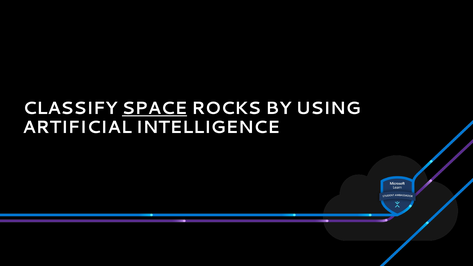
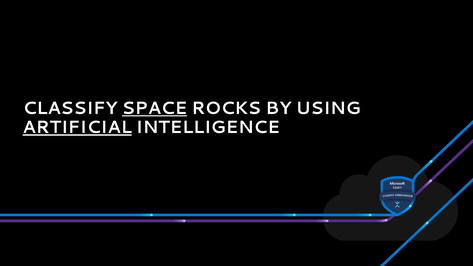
ARTIFICIAL underline: none -> present
